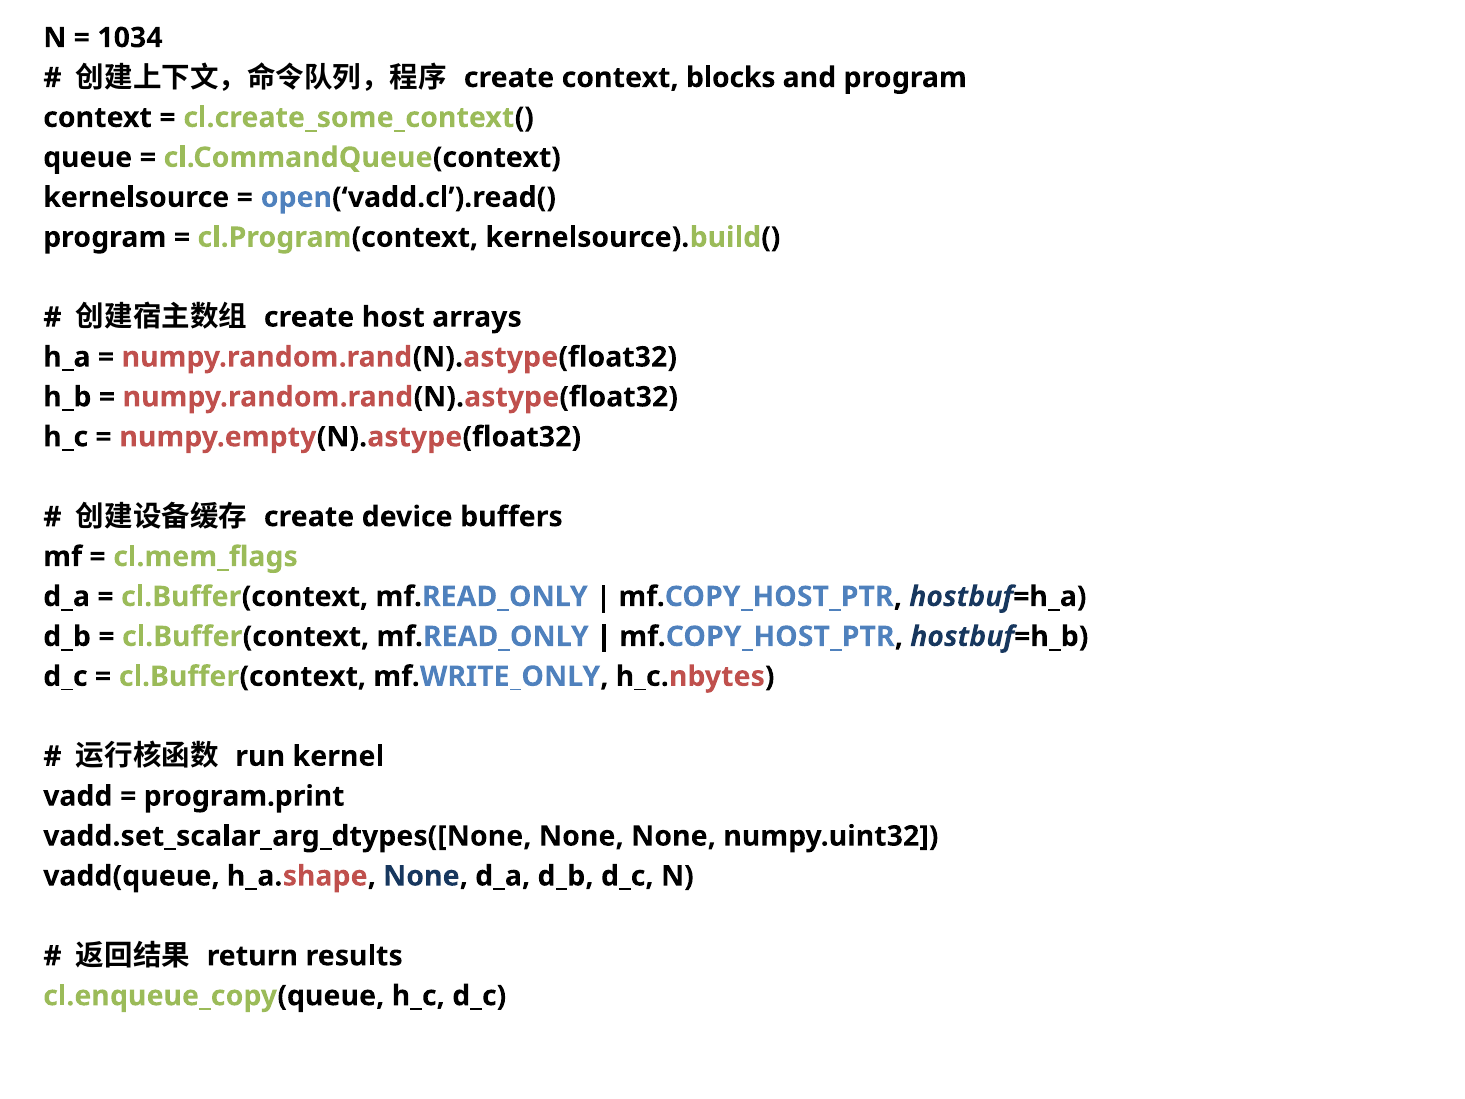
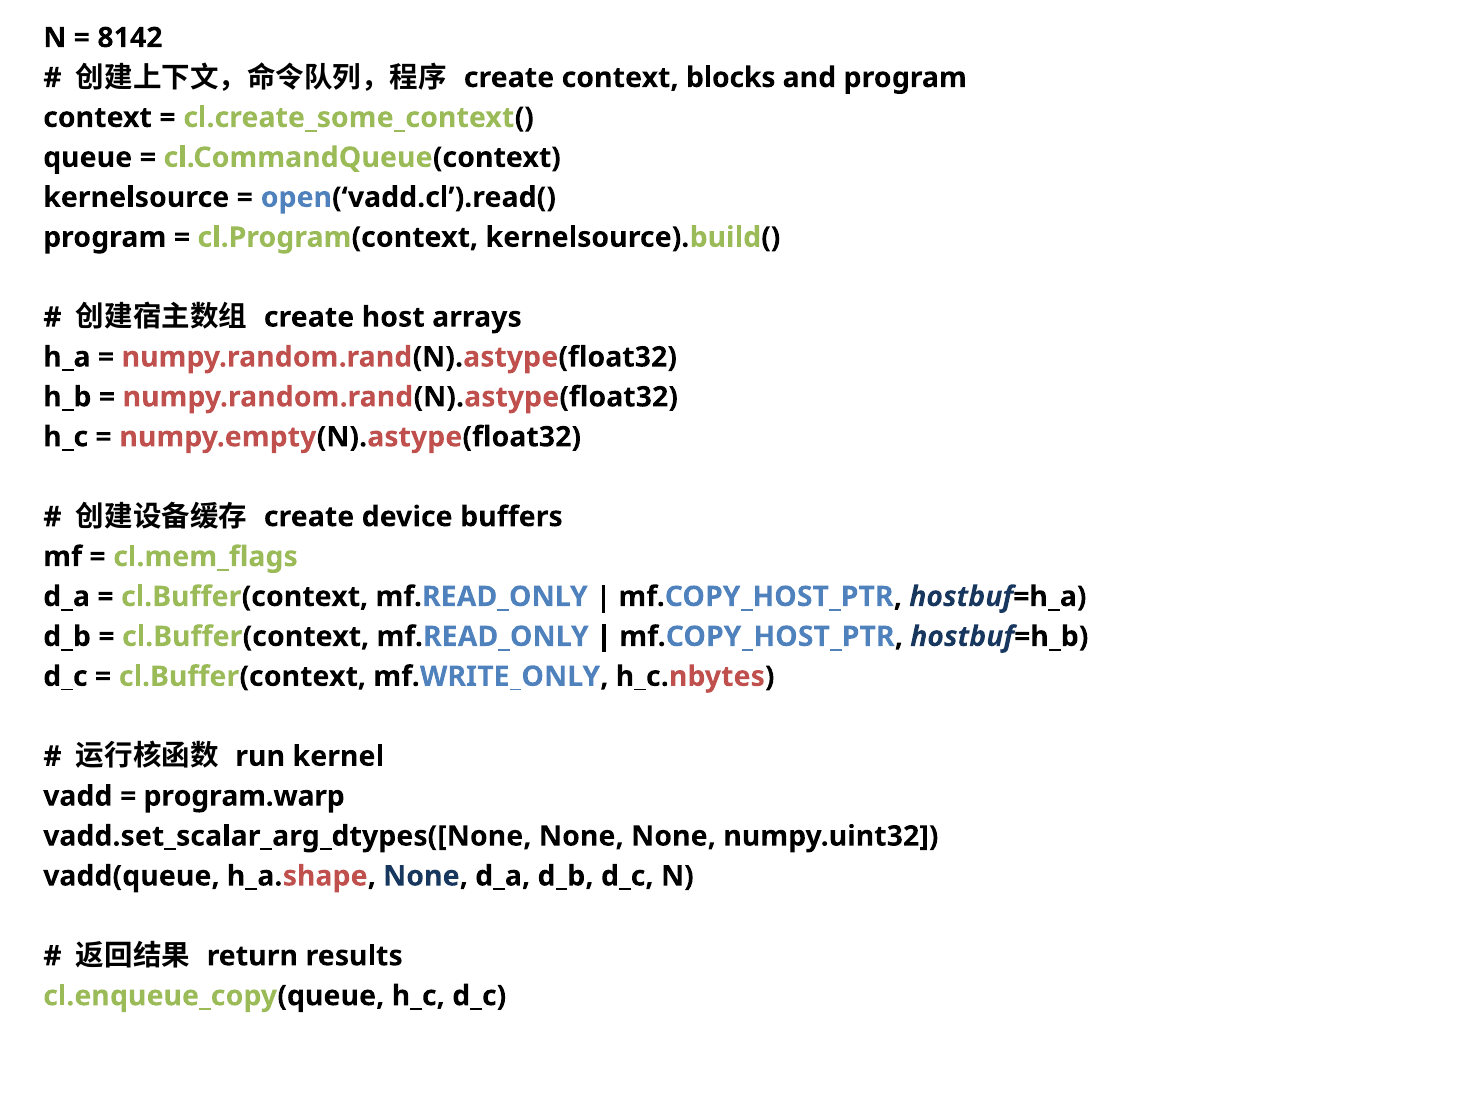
1034: 1034 -> 8142
program.print: program.print -> program.warp
